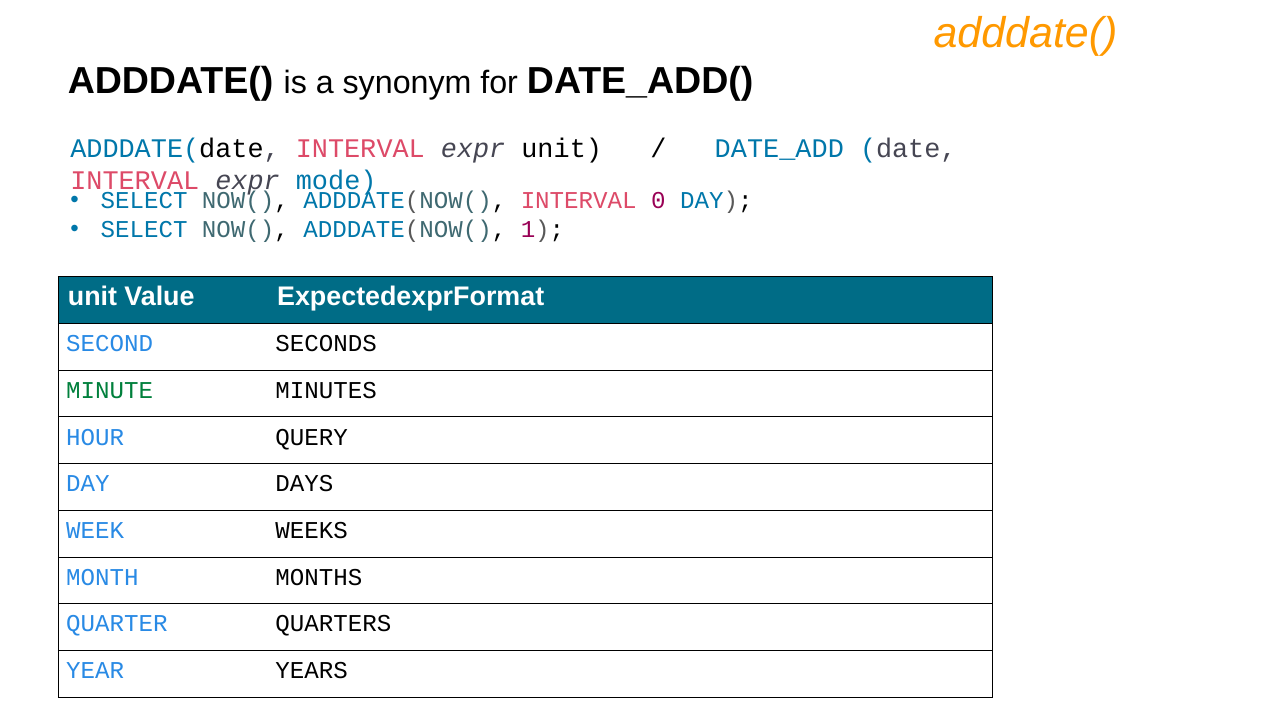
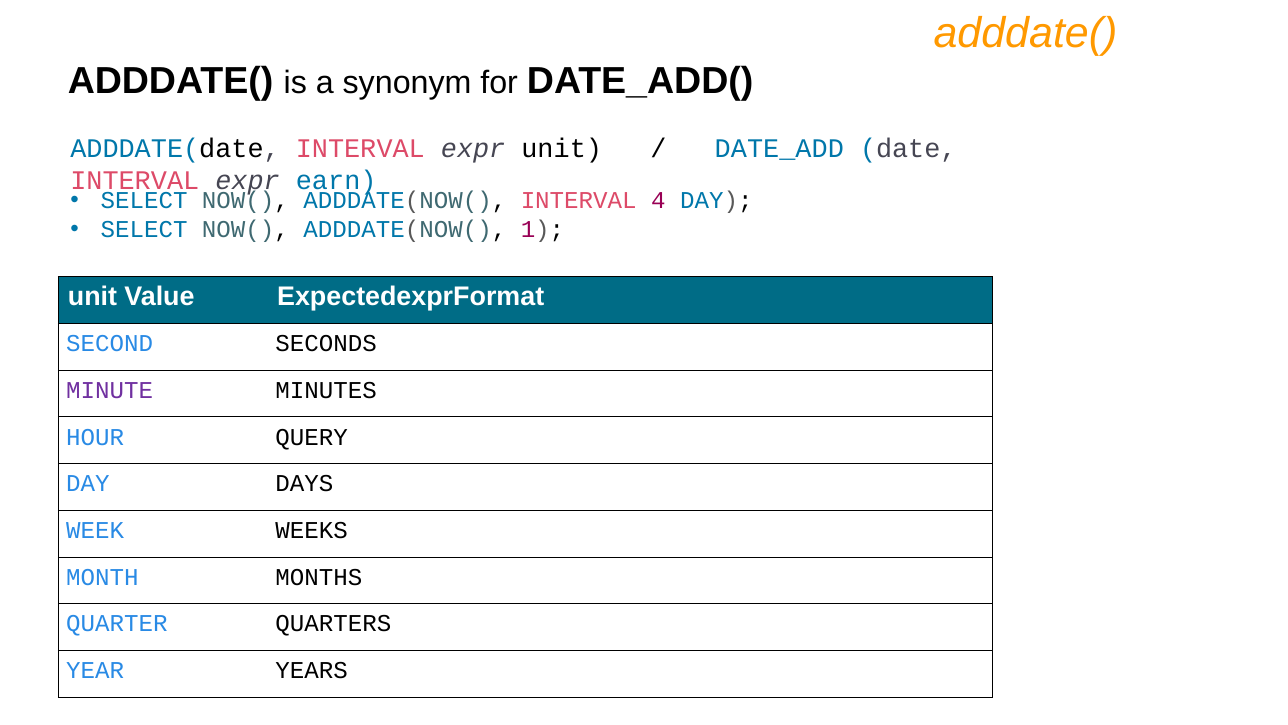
mode: mode -> earn
0: 0 -> 4
MINUTE colour: green -> purple
